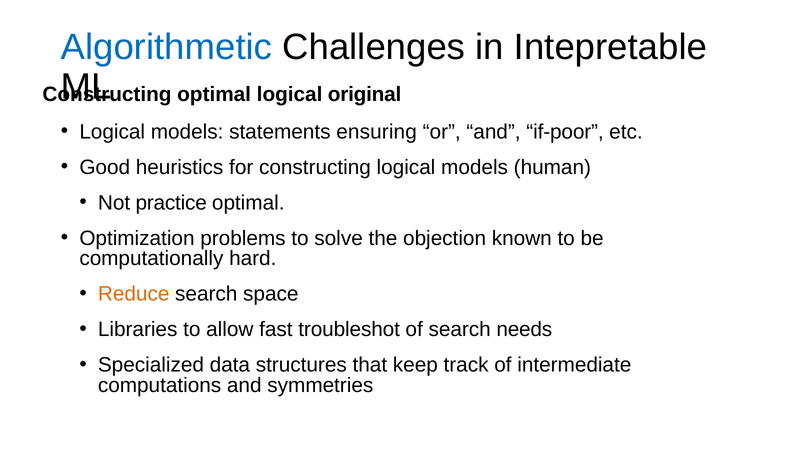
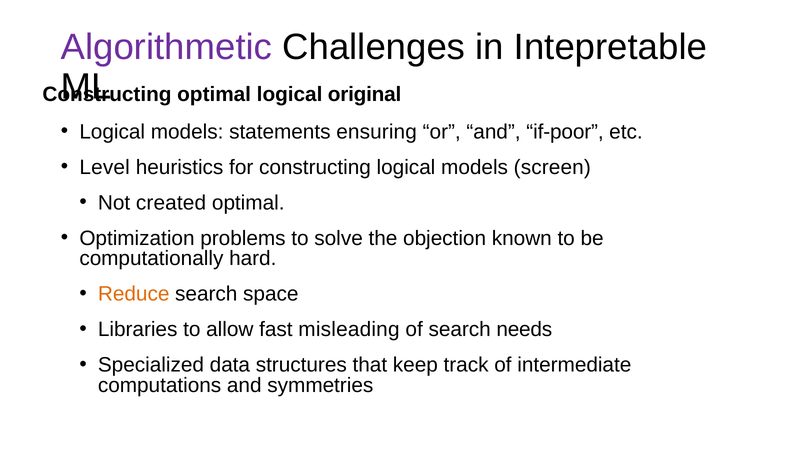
Algorithmetic colour: blue -> purple
Good: Good -> Level
human: human -> screen
practice: practice -> created
troubleshot: troubleshot -> misleading
